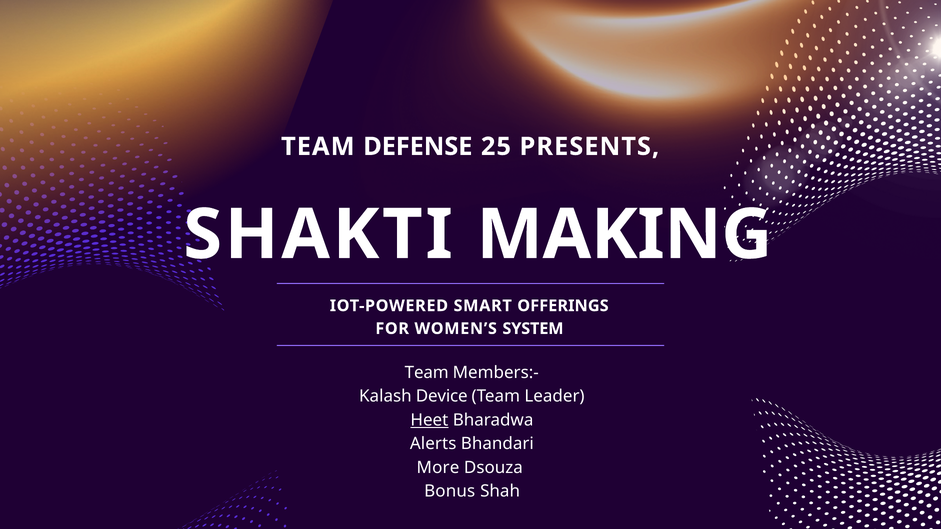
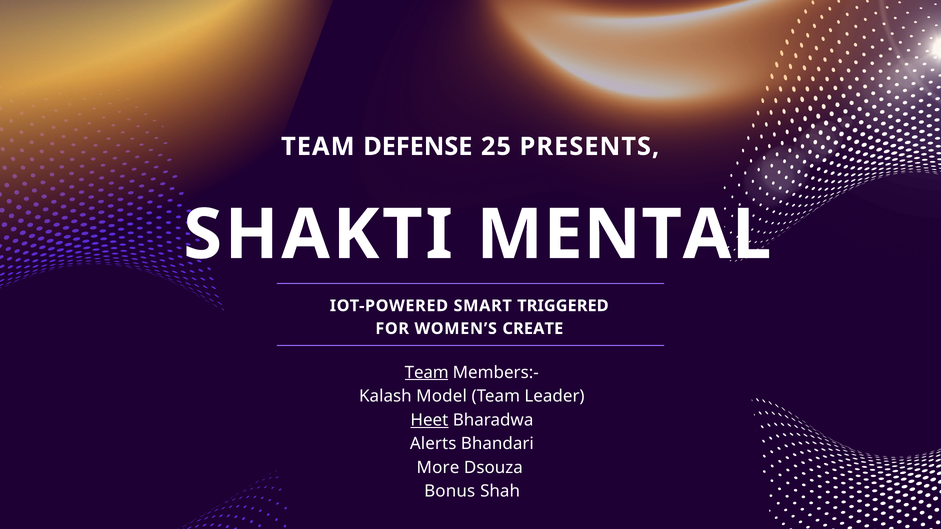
MAKING: MAKING -> MENTAL
OFFERINGS: OFFERINGS -> TRIGGERED
SYSTEM: SYSTEM -> CREATE
Team at (427, 373) underline: none -> present
Device: Device -> Model
